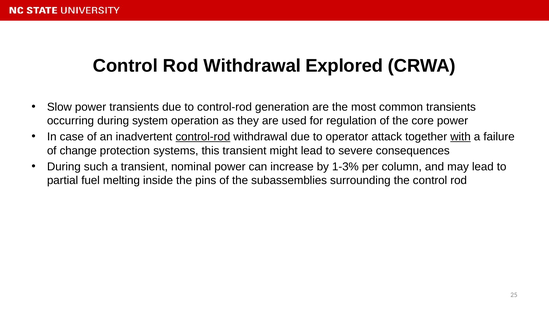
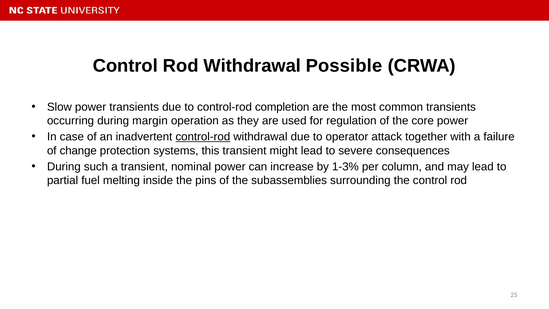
Explored: Explored -> Possible
generation: generation -> completion
system: system -> margin
with underline: present -> none
